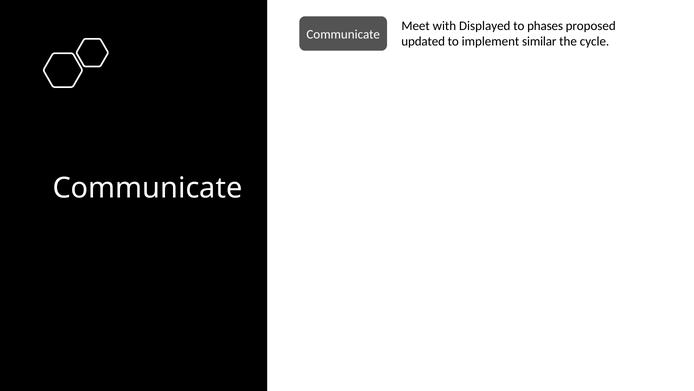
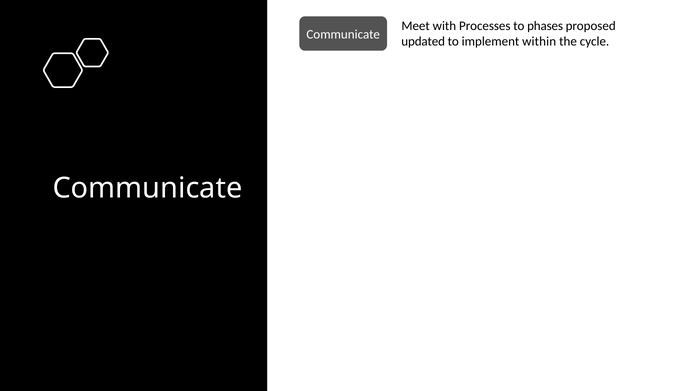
Displayed: Displayed -> Processes
similar: similar -> within
